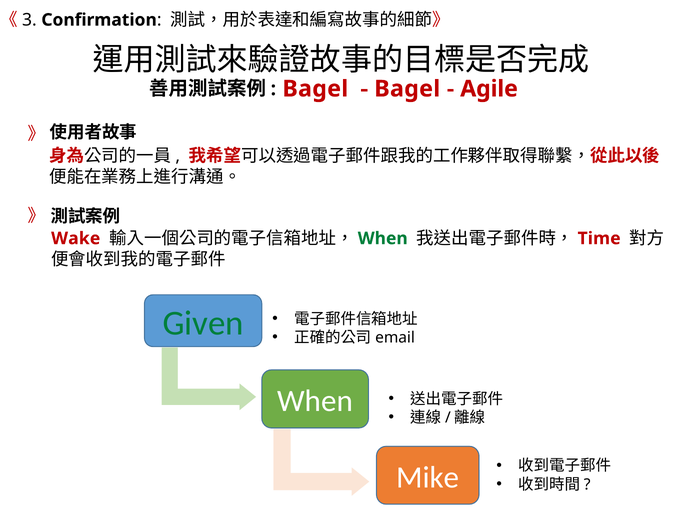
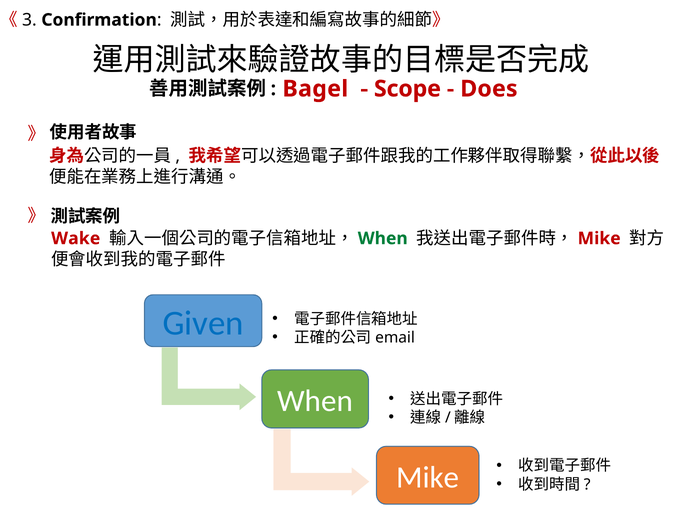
Bagel at (407, 89): Bagel -> Scope
Agile: Agile -> Does
Time at (599, 238): Time -> Mike
Given colour: green -> blue
